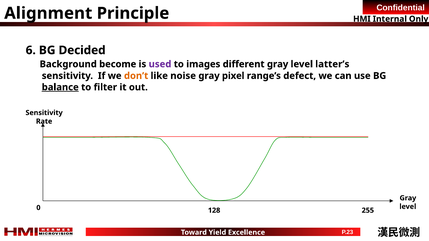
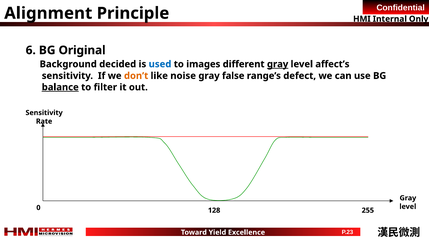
Decided: Decided -> Original
become: become -> decided
used colour: purple -> blue
gray at (278, 64) underline: none -> present
latter’s: latter’s -> affect’s
pixel: pixel -> false
